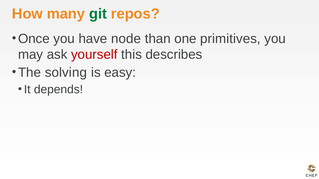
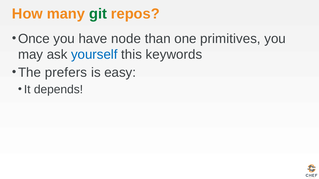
yourself colour: red -> blue
describes: describes -> keywords
solving: solving -> prefers
